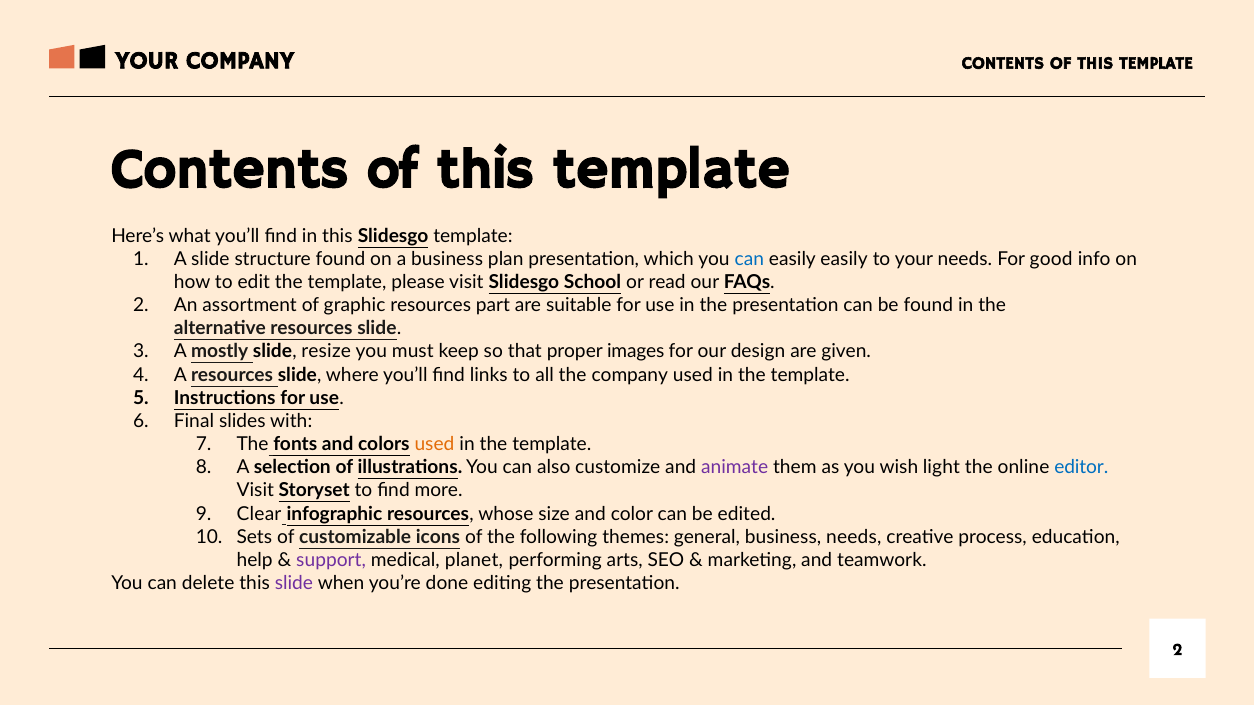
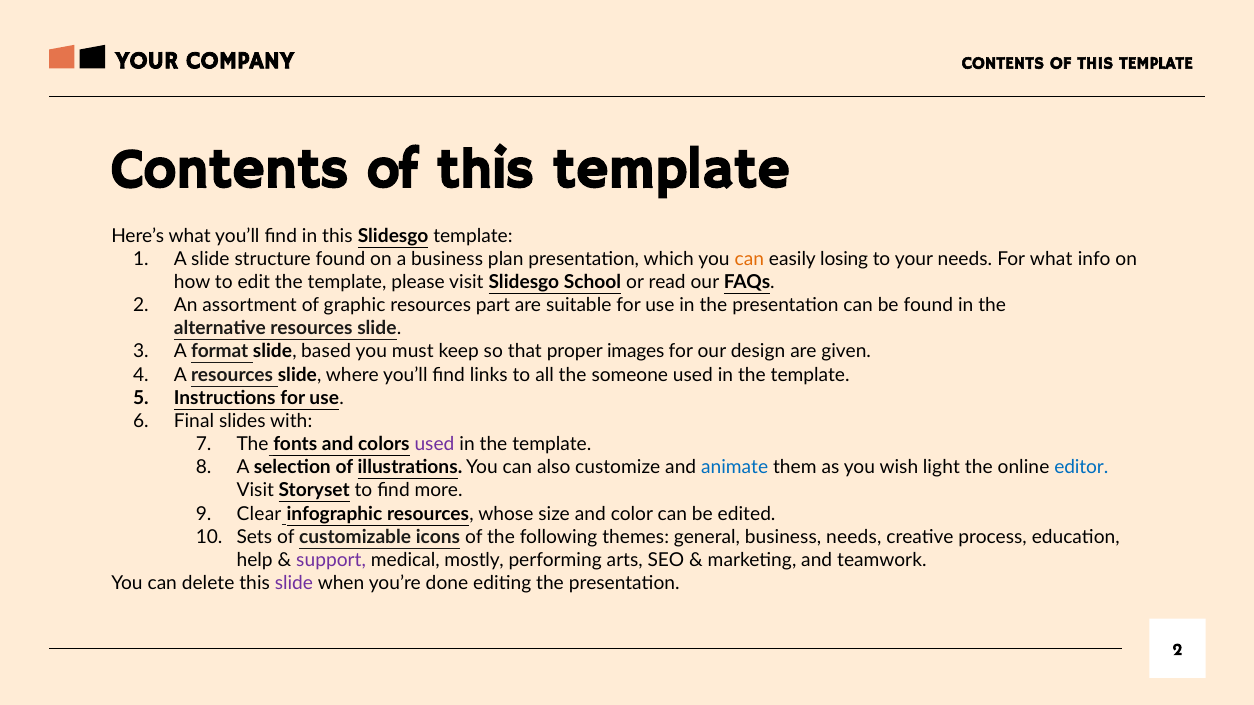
can at (749, 259) colour: blue -> orange
easily easily: easily -> losing
For good: good -> what
mostly: mostly -> format
resize: resize -> based
the company: company -> someone
used at (434, 444) colour: orange -> purple
animate colour: purple -> blue
planet: planet -> mostly
